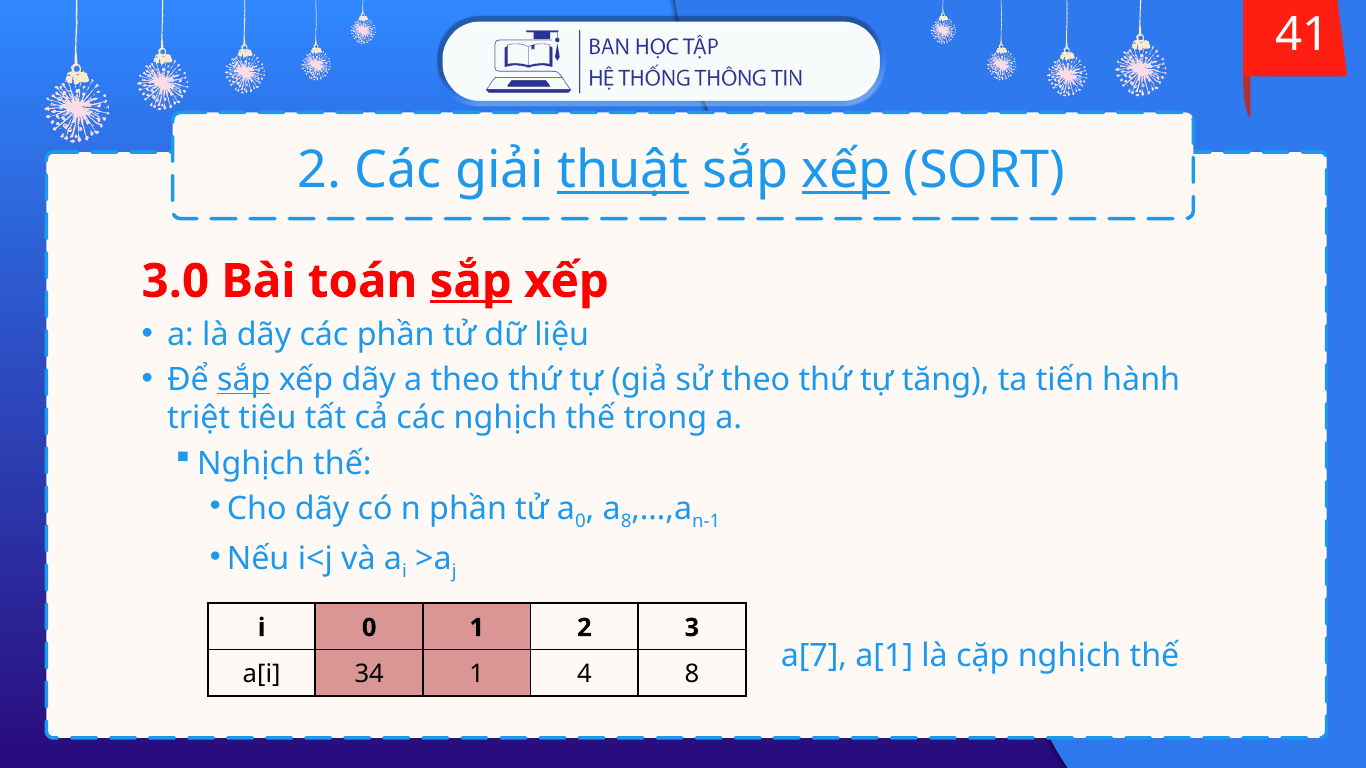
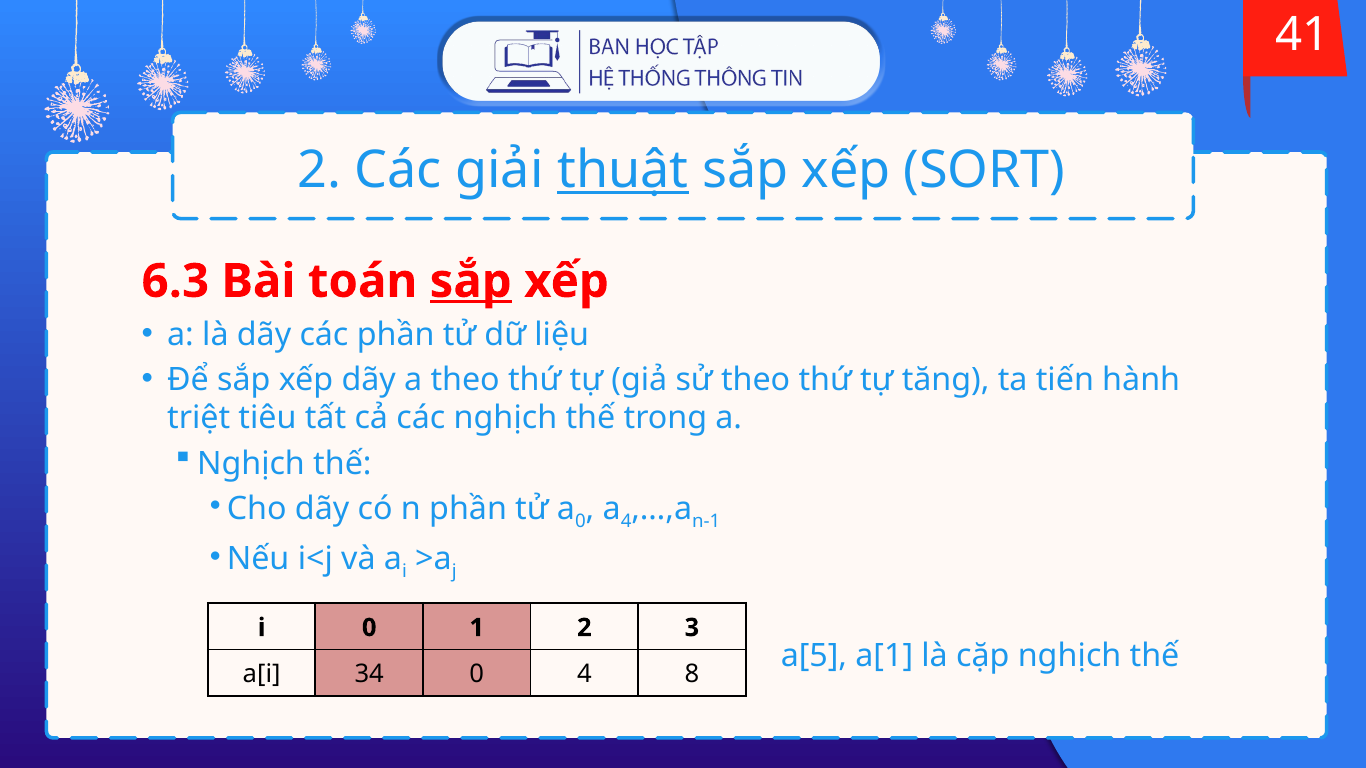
xếp at (846, 170) underline: present -> none
3.0: 3.0 -> 6.3
sắp at (244, 380) underline: present -> none
a 8: 8 -> 4
a[7: a[7 -> a[5
34 1: 1 -> 0
